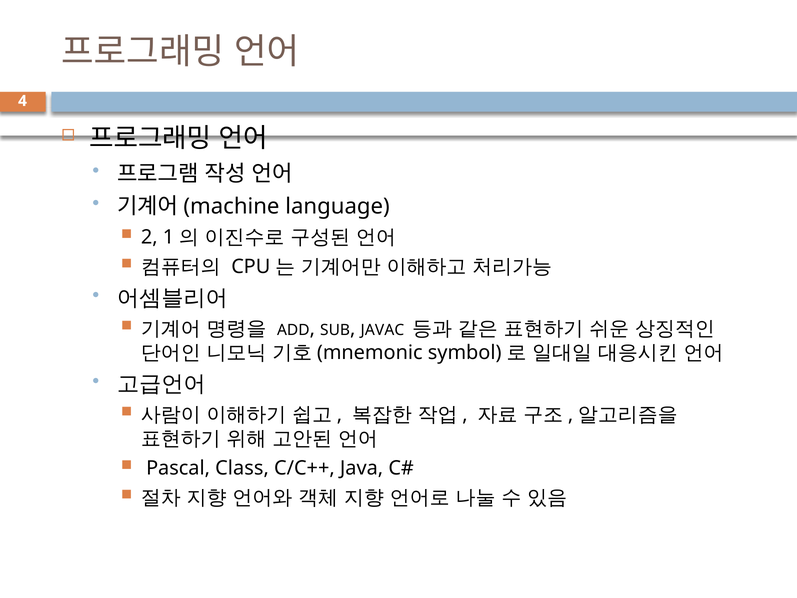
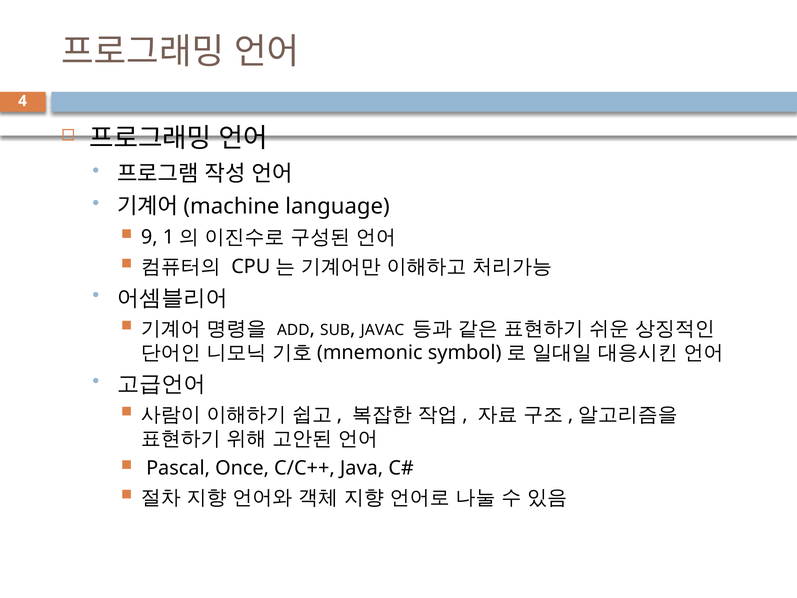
2: 2 -> 9
Class: Class -> Once
